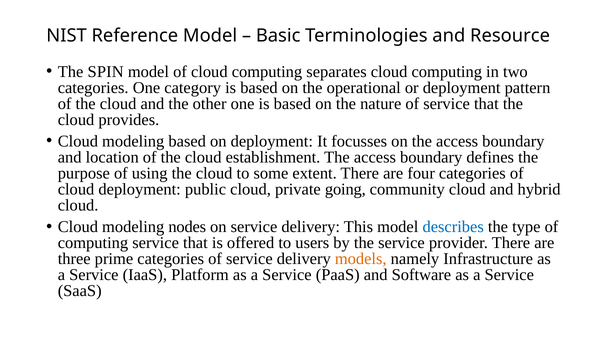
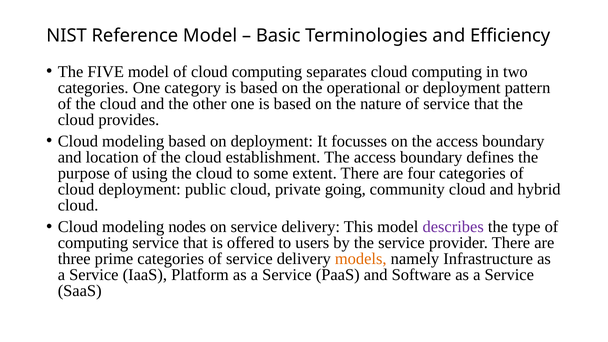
Resource: Resource -> Efficiency
SPIN: SPIN -> FIVE
describes colour: blue -> purple
